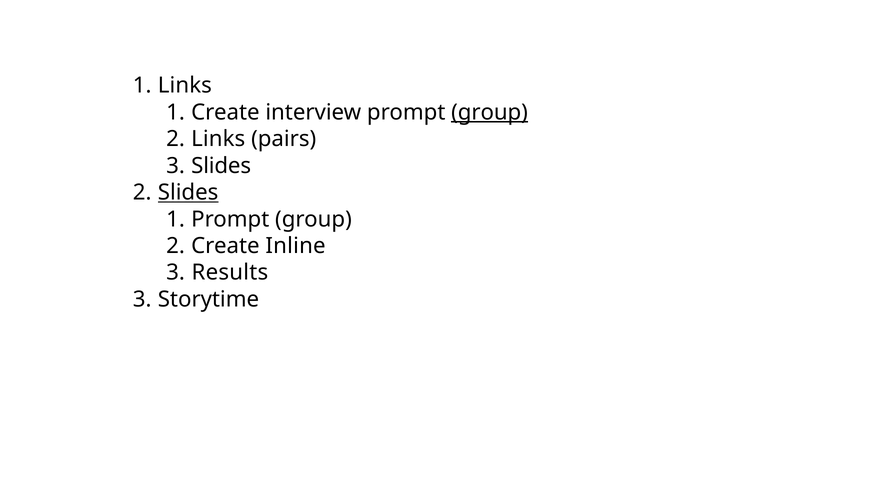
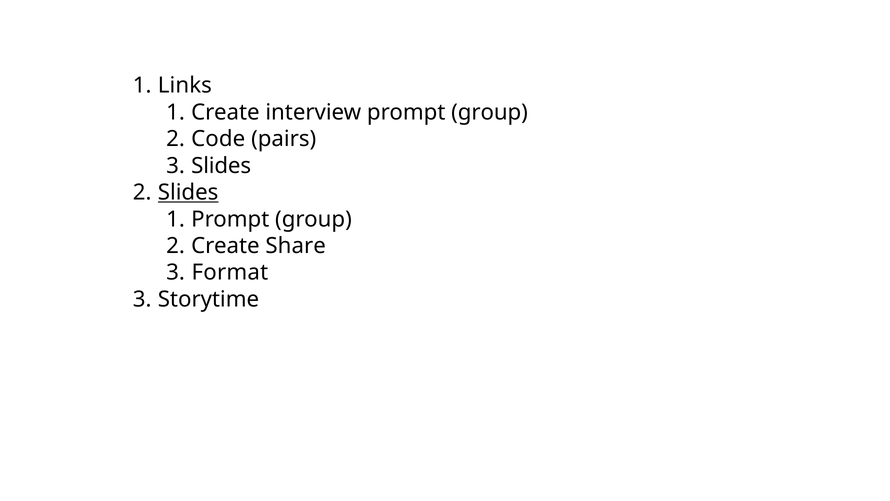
group at (490, 112) underline: present -> none
Links at (218, 139): Links -> Code
Inline: Inline -> Share
Results: Results -> Format
